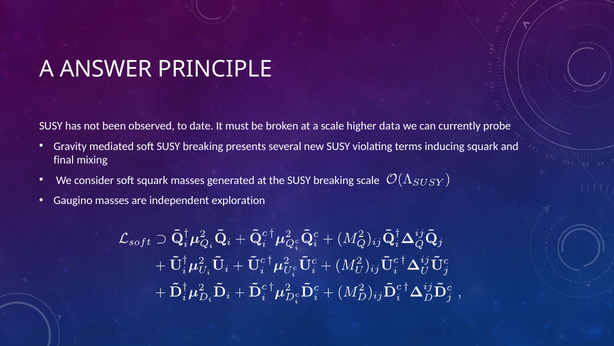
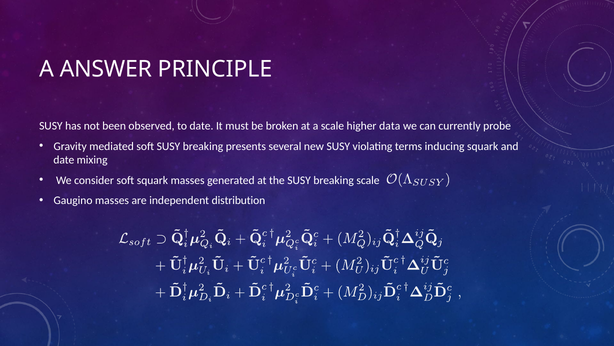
final at (64, 160): final -> date
exploration: exploration -> distribution
